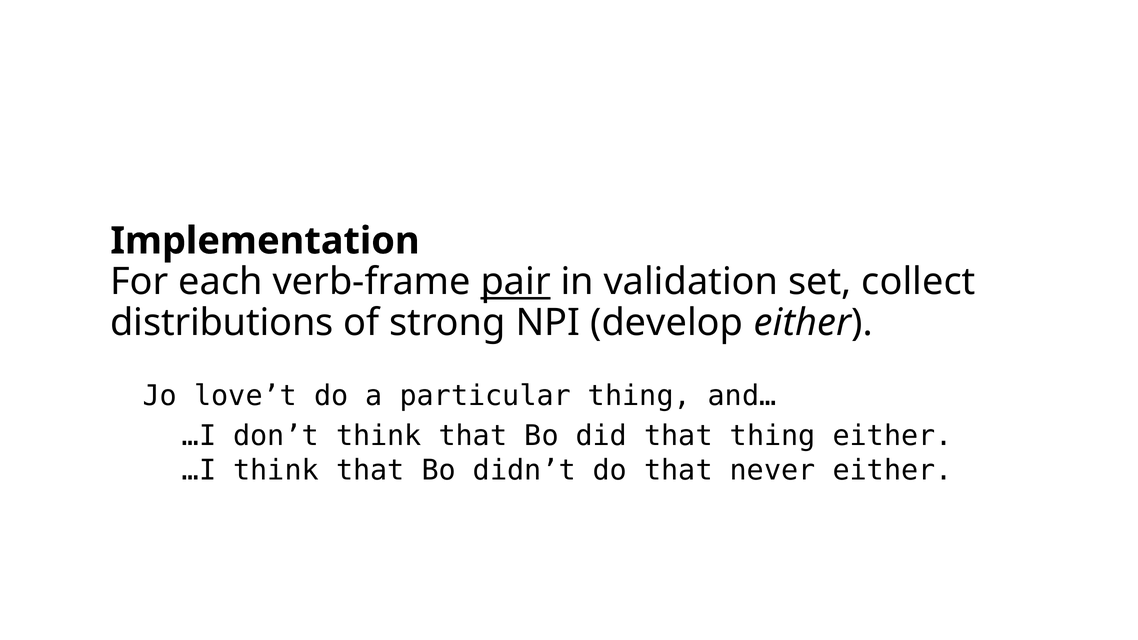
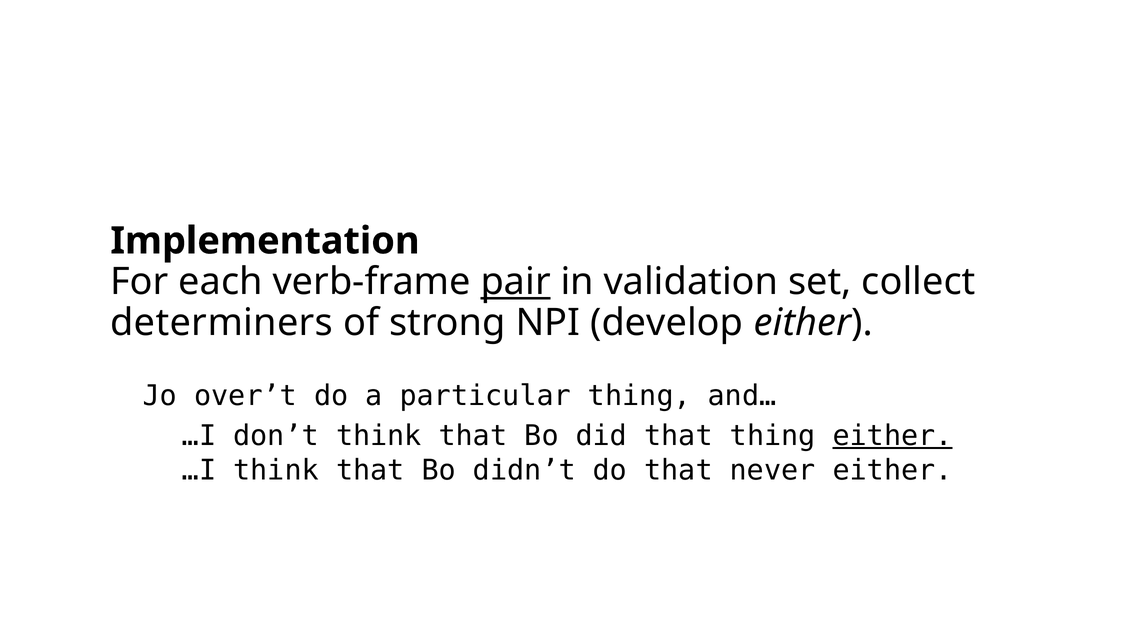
distributions: distributions -> determiners
love’t: love’t -> over’t
either at (893, 436) underline: none -> present
